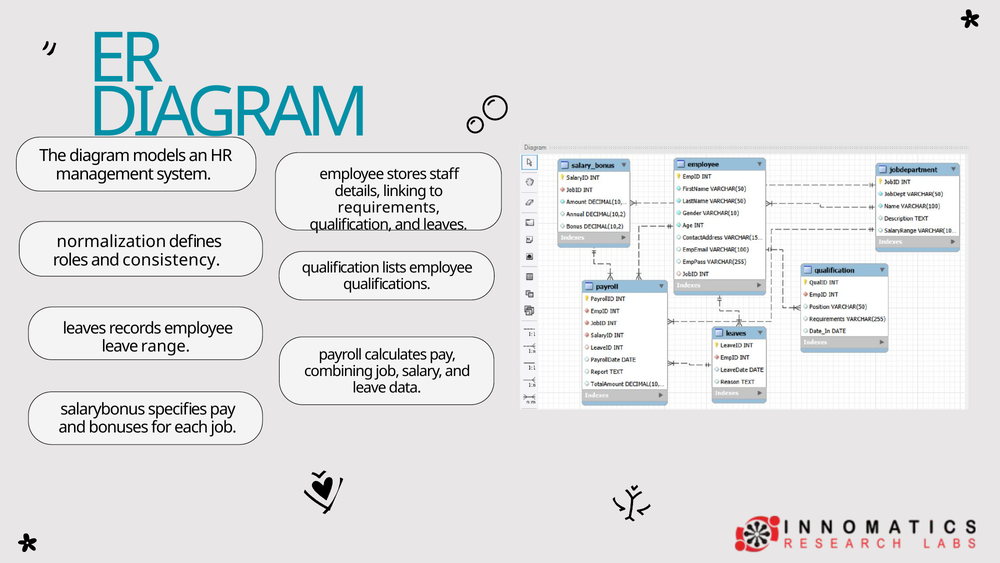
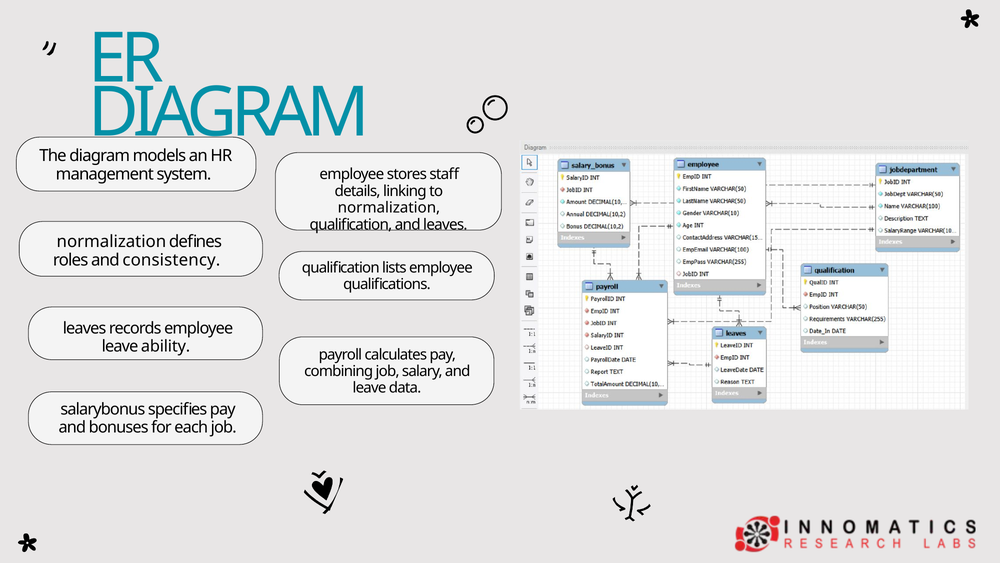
requirements at (389, 208): requirements -> normalization
range: range -> ability
